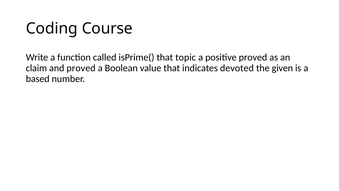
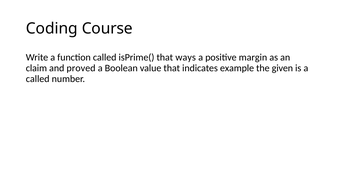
topic: topic -> ways
positive proved: proved -> margin
devoted: devoted -> example
based at (38, 79): based -> called
